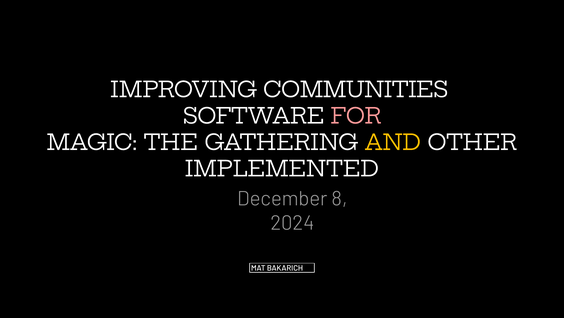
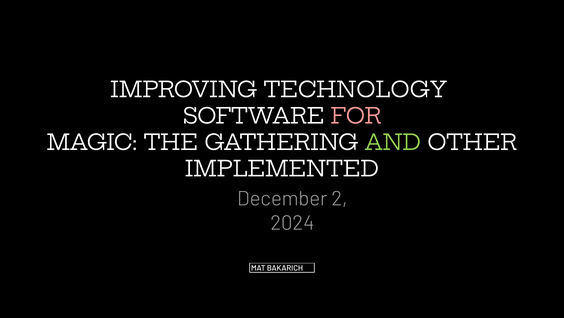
COMMUNITIES: COMMUNITIES -> TECHNOLOGY
AND colour: yellow -> light green
8: 8 -> 2
